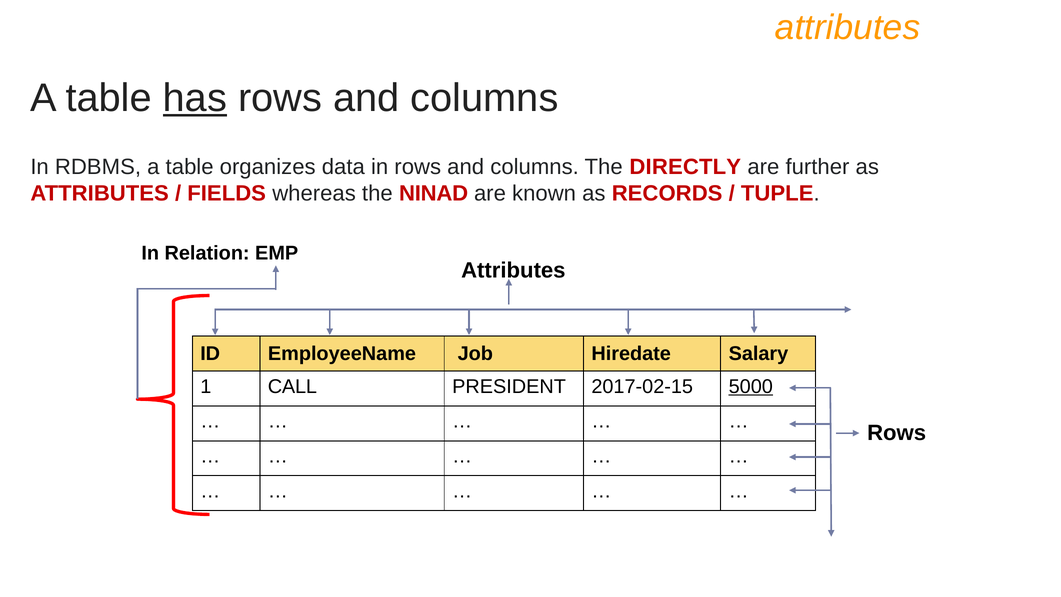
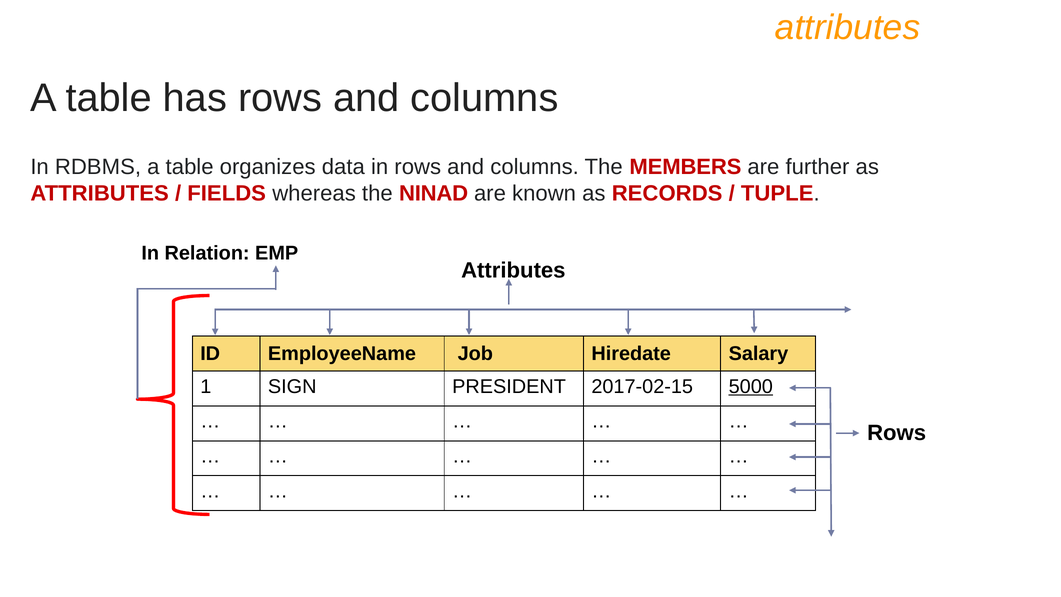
has underline: present -> none
DIRECTLY: DIRECTLY -> MEMBERS
CALL: CALL -> SIGN
